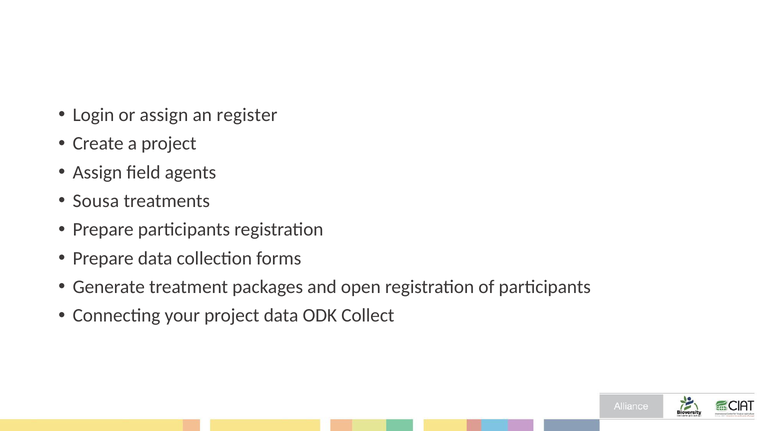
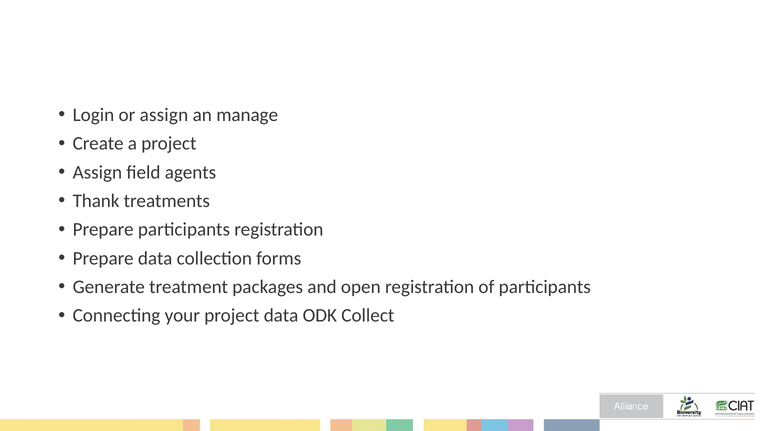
register: register -> manage
Sousa: Sousa -> Thank
